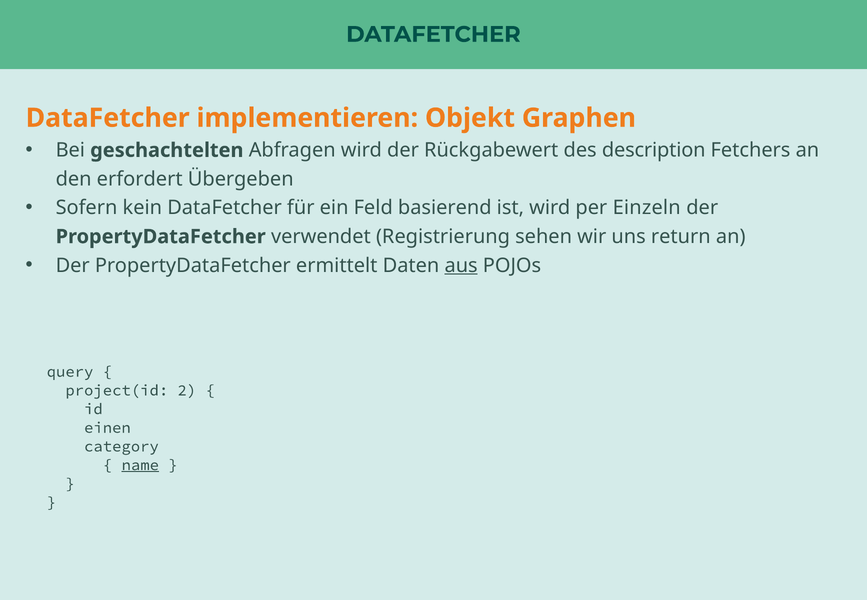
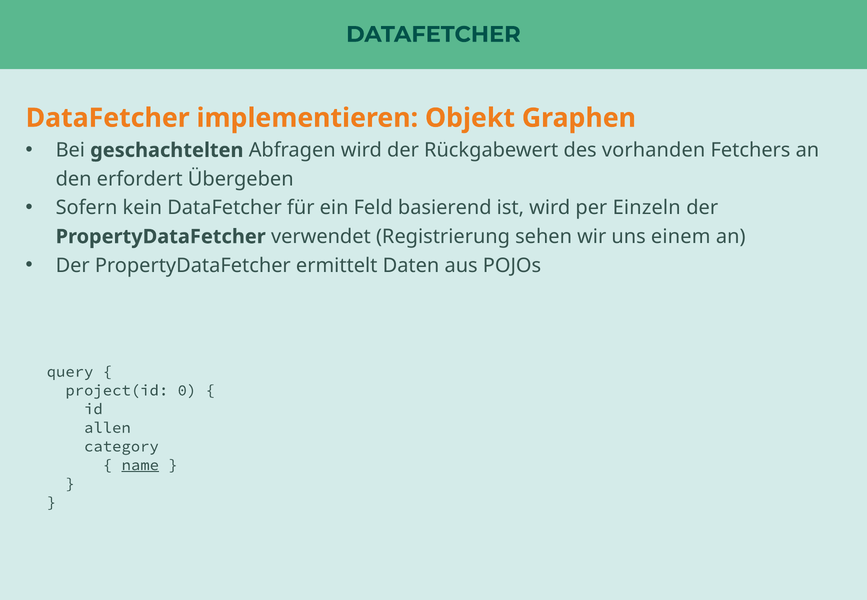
description: description -> vorhanden
return: return -> einem
aus underline: present -> none
2: 2 -> 0
einen: einen -> allen
